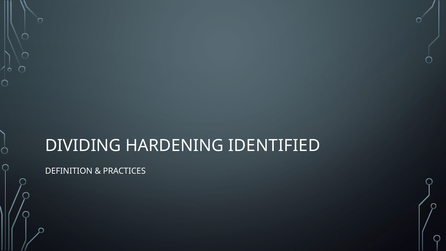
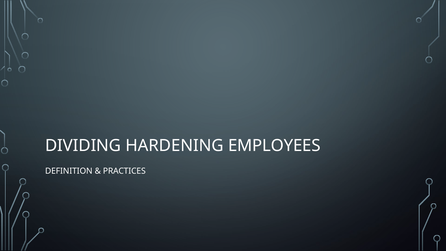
IDENTIFIED: IDENTIFIED -> EMPLOYEES
